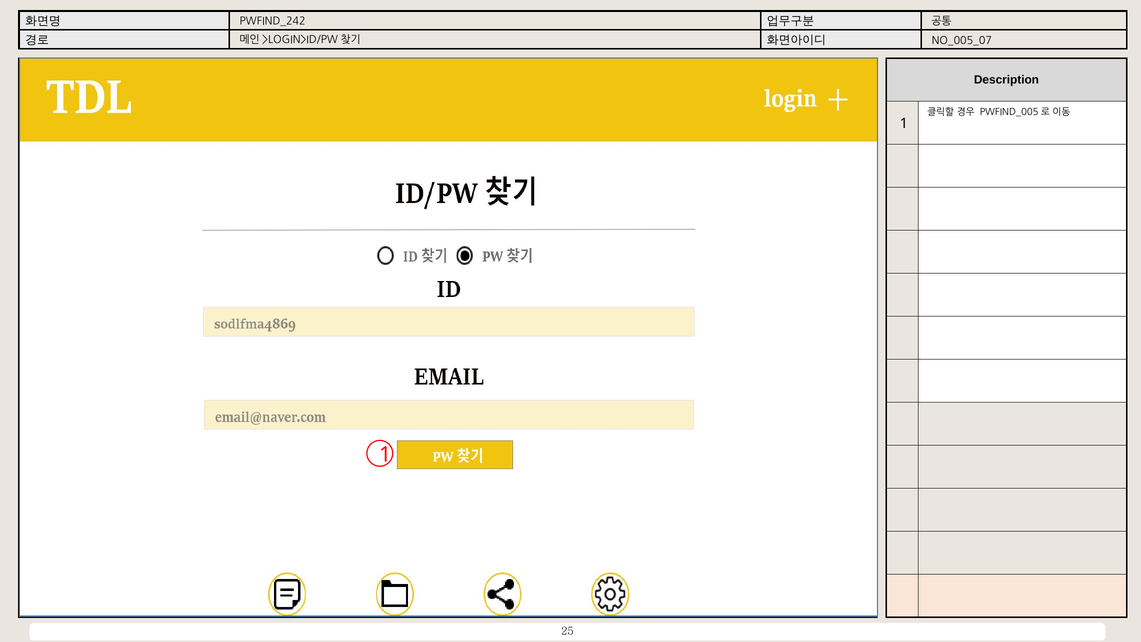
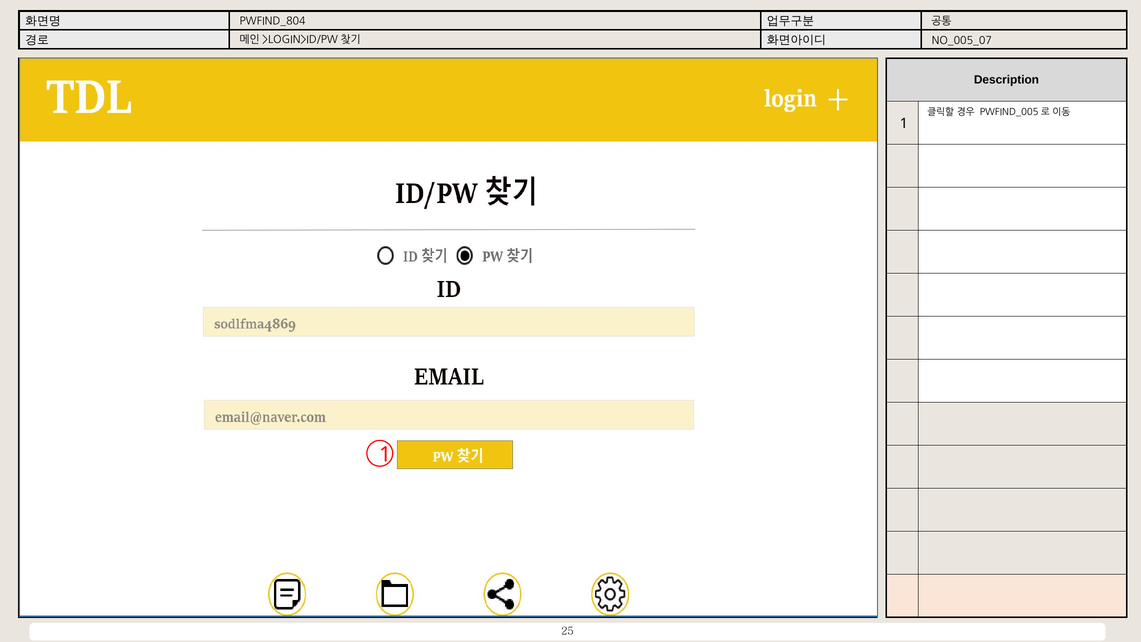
PWFIND_242: PWFIND_242 -> PWFIND_804
